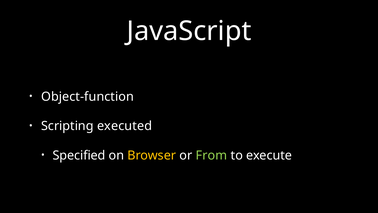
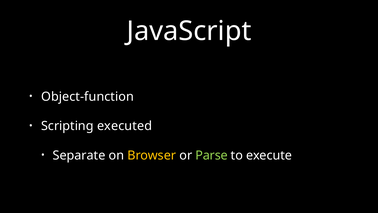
Specified: Specified -> Separate
From: From -> Parse
